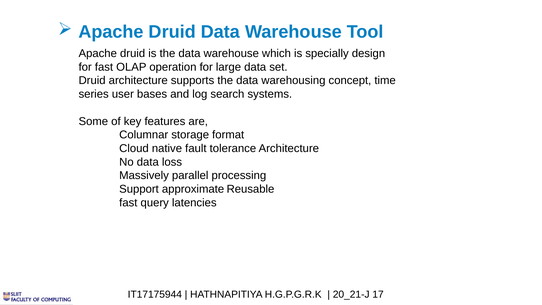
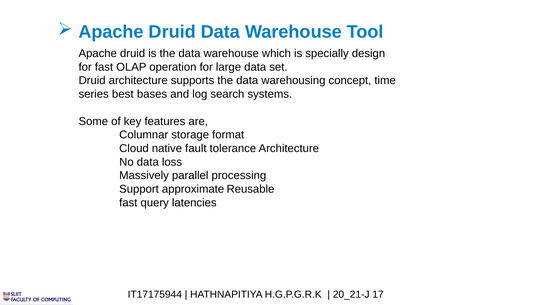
user: user -> best
